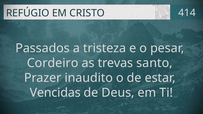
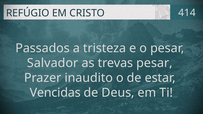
Cordeiro: Cordeiro -> Salvador
trevas santo: santo -> pesar
